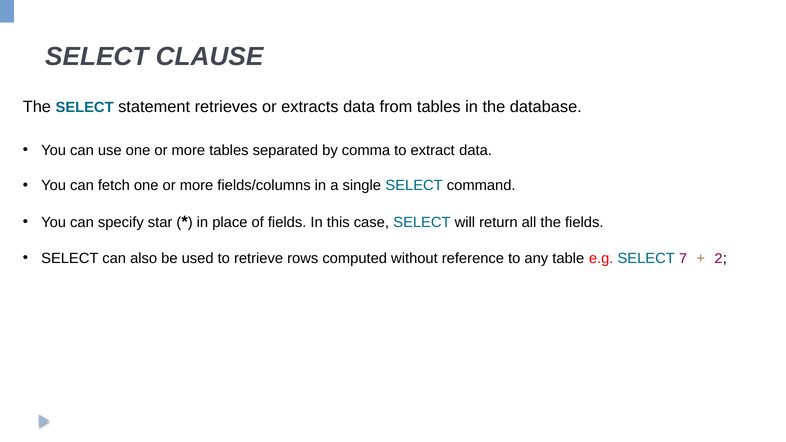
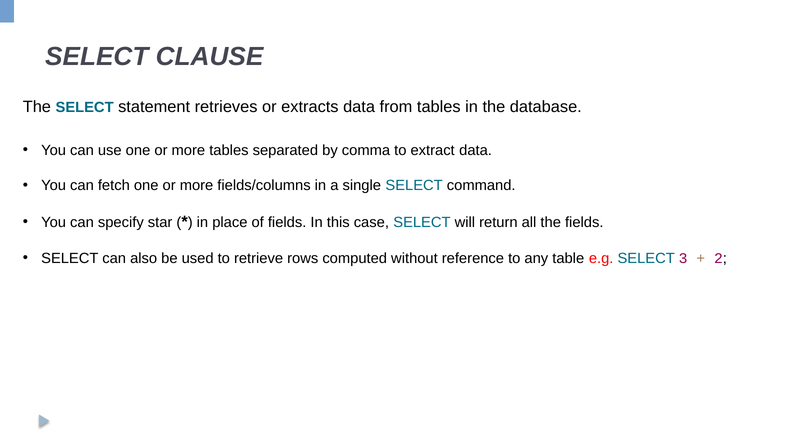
7: 7 -> 3
